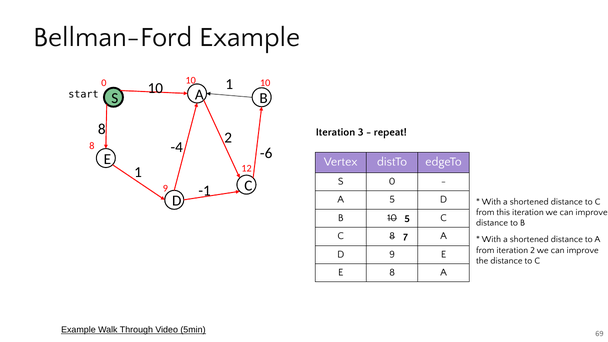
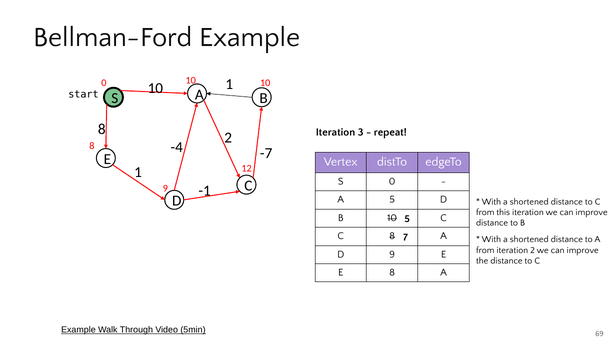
-6: -6 -> -7
